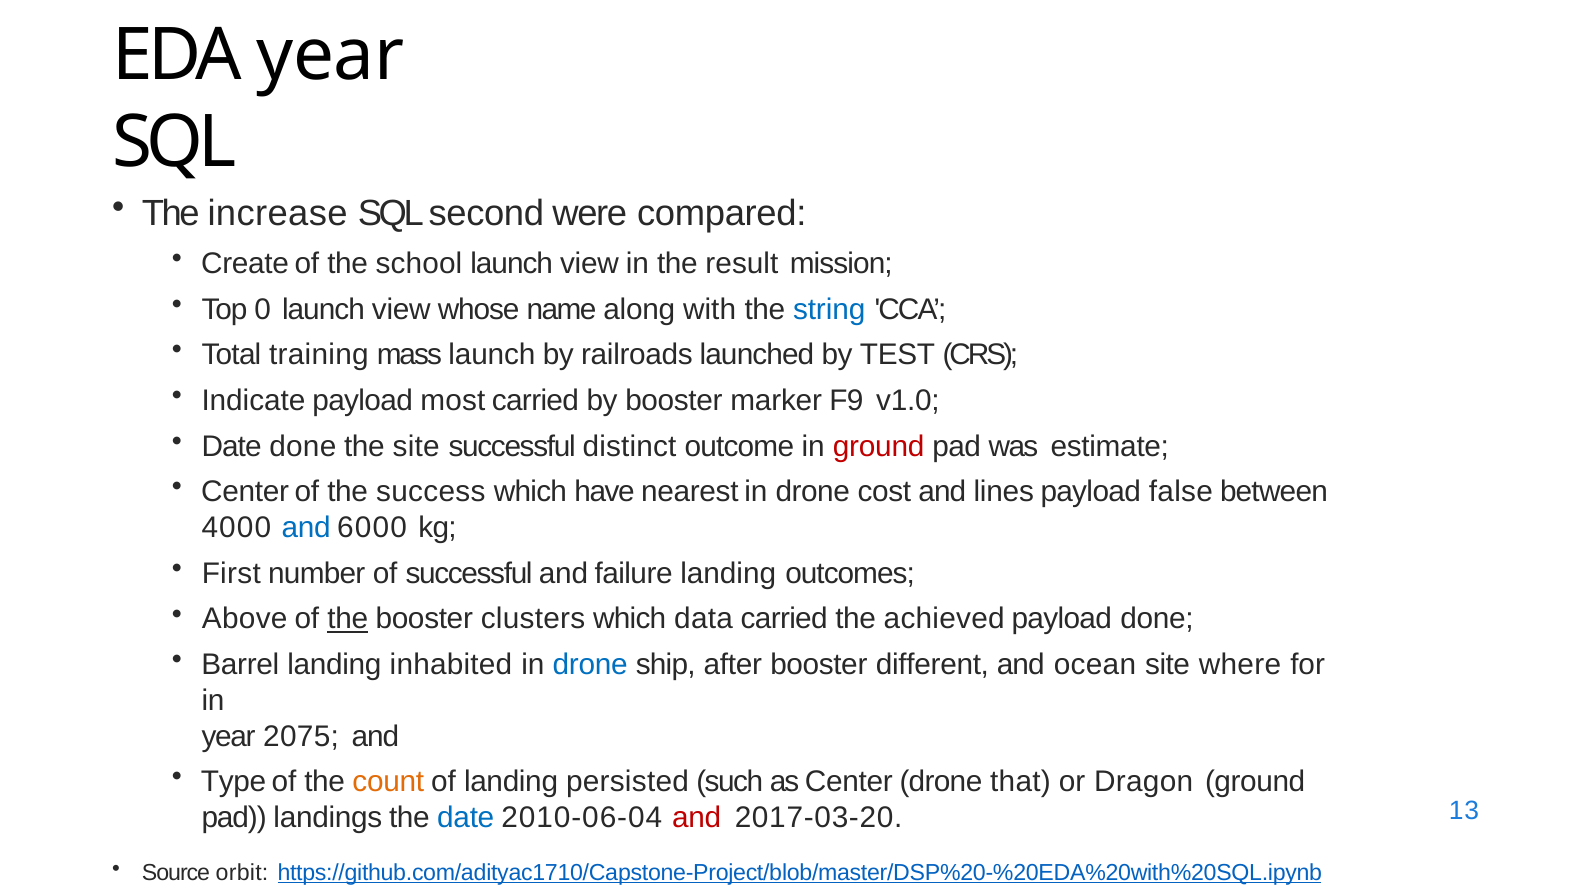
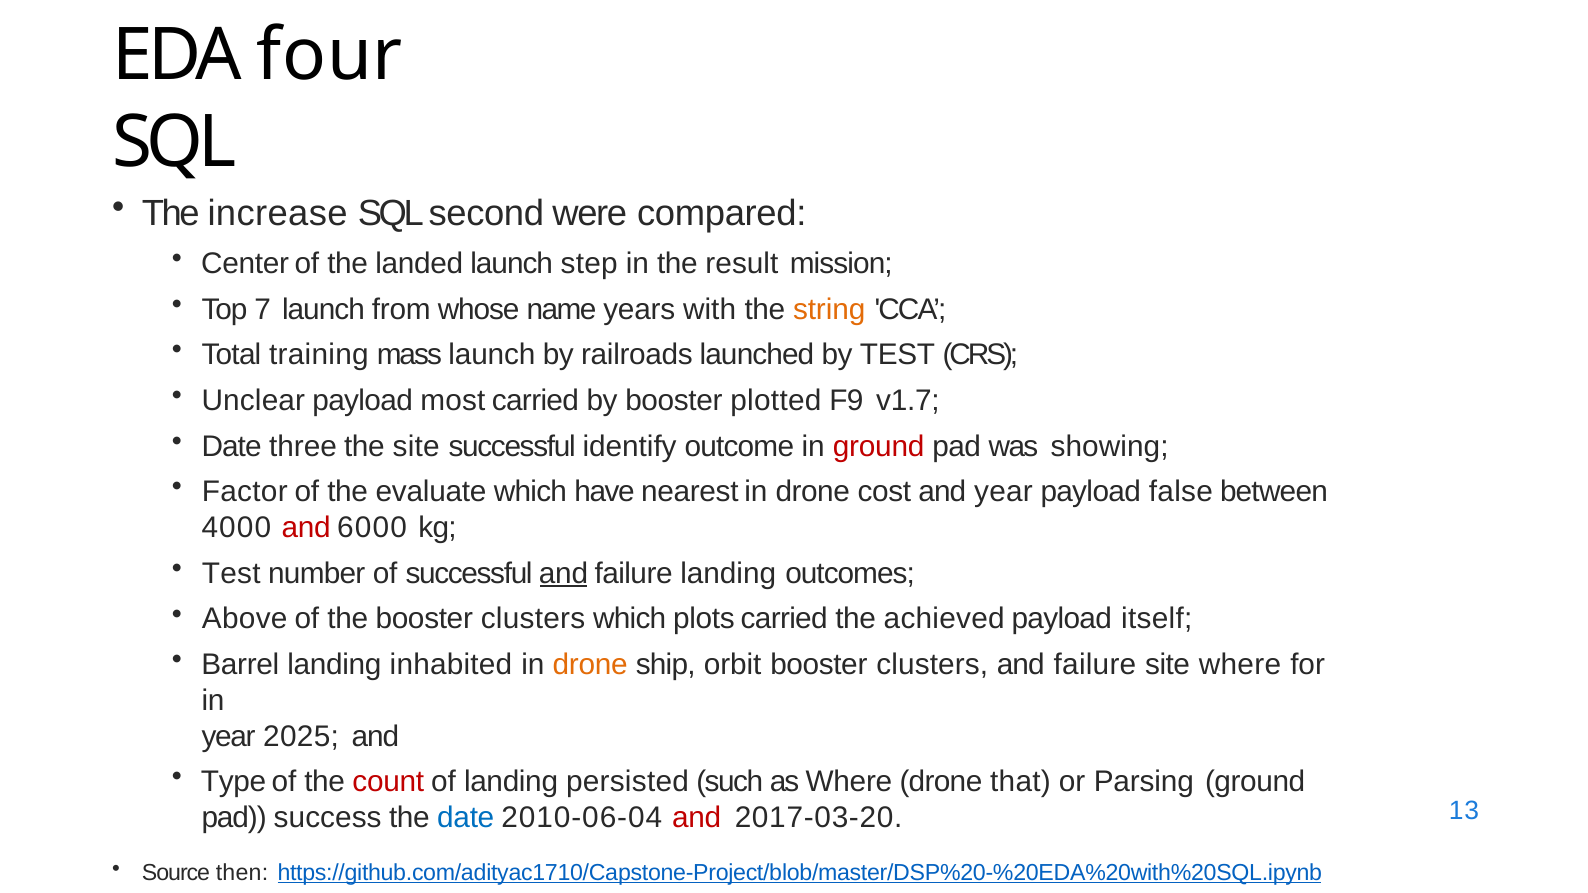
EDA year: year -> four
Create: Create -> Center
school: school -> landed
view at (589, 264): view -> step
0: 0 -> 7
view at (401, 309): view -> from
along: along -> years
string colour: blue -> orange
Indicate: Indicate -> Unclear
marker: marker -> plotted
v1.0: v1.0 -> v1.7
Date done: done -> three
distinct: distinct -> identify
estimate: estimate -> showing
Center at (245, 492): Center -> Factor
success: success -> evaluate
and lines: lines -> year
and at (306, 528) colour: blue -> red
First at (231, 574): First -> Test
and at (564, 574) underline: none -> present
the at (348, 619) underline: present -> none
data: data -> plots
payload done: done -> itself
drone at (590, 665) colour: blue -> orange
after: after -> orbit
different at (932, 665): different -> clusters
ocean at (1095, 665): ocean -> failure
2075: 2075 -> 2025
count colour: orange -> red
as Center: Center -> Where
Dragon: Dragon -> Parsing
landings: landings -> success
orbit: orbit -> then
